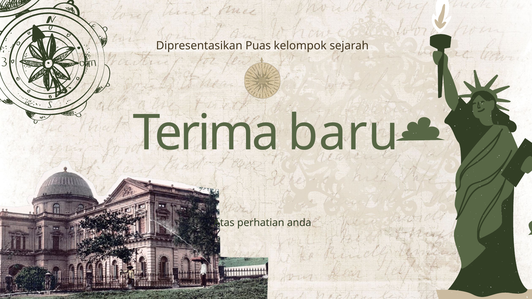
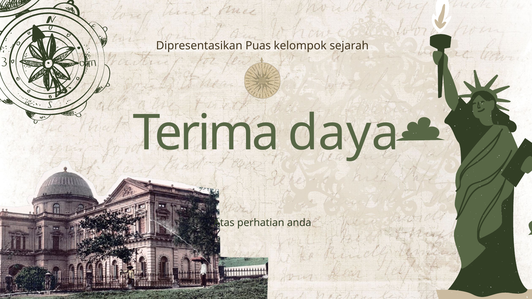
baru: baru -> daya
